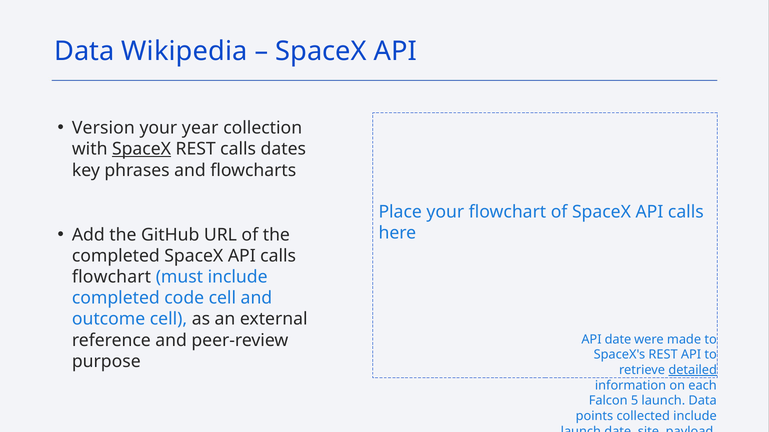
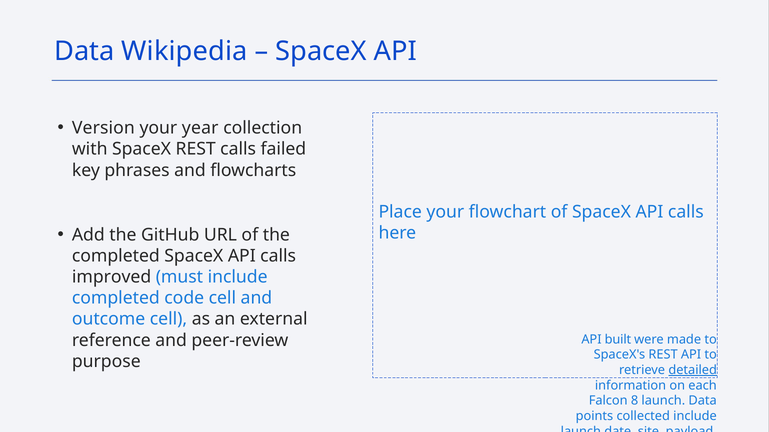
SpaceX at (142, 149) underline: present -> none
dates: dates -> failed
flowchart at (112, 277): flowchart -> improved
API date: date -> built
5: 5 -> 8
